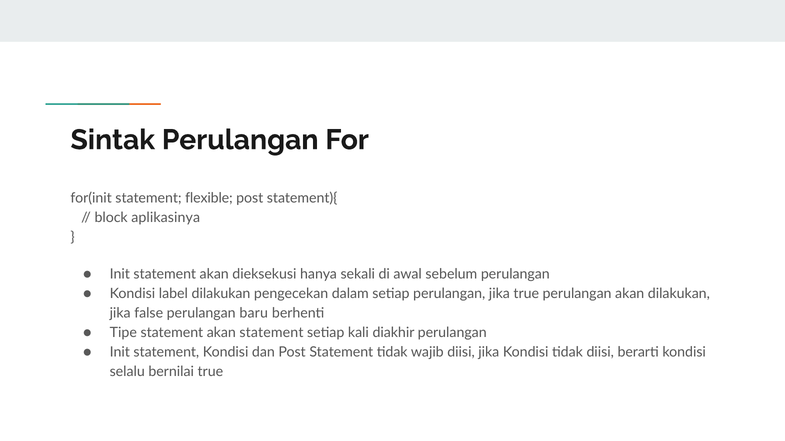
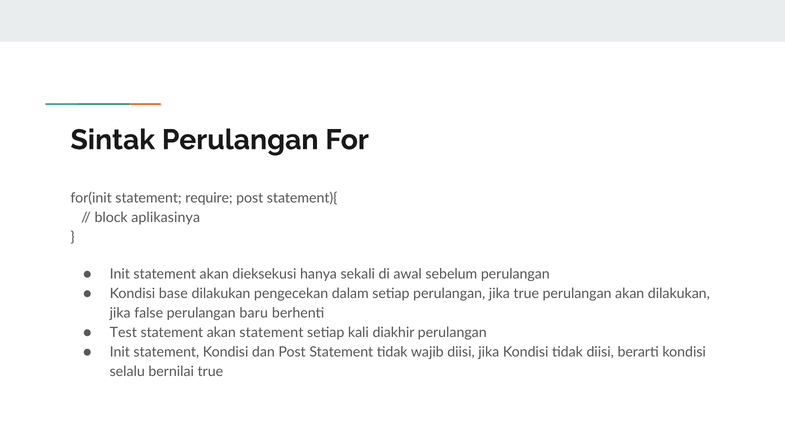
flexible: flexible -> require
label: label -> base
Tipe: Tipe -> Test
